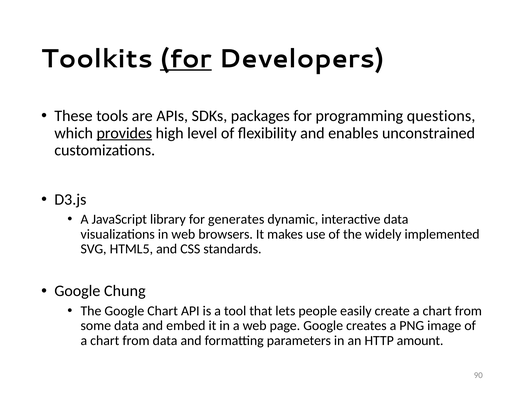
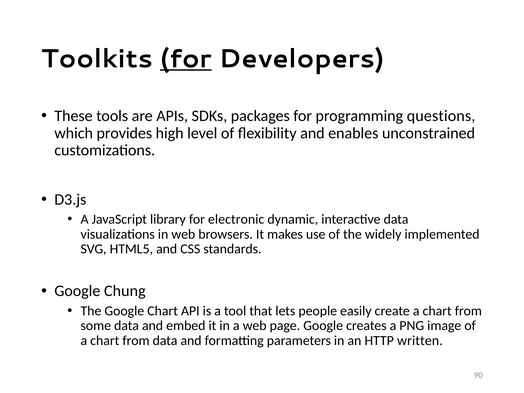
provides underline: present -> none
generates: generates -> electronic
amount: amount -> written
